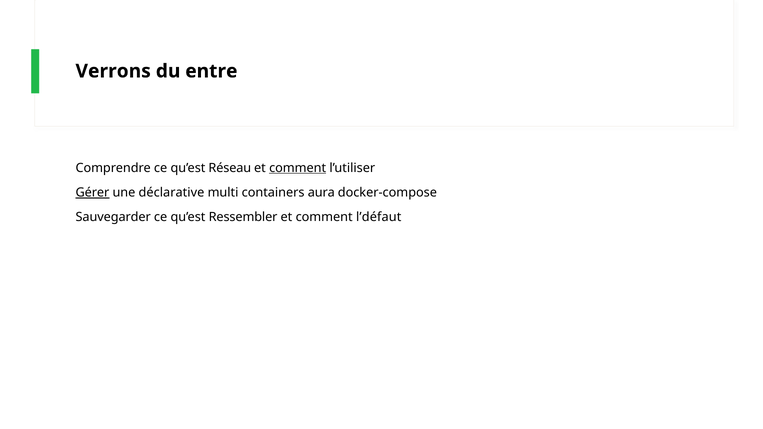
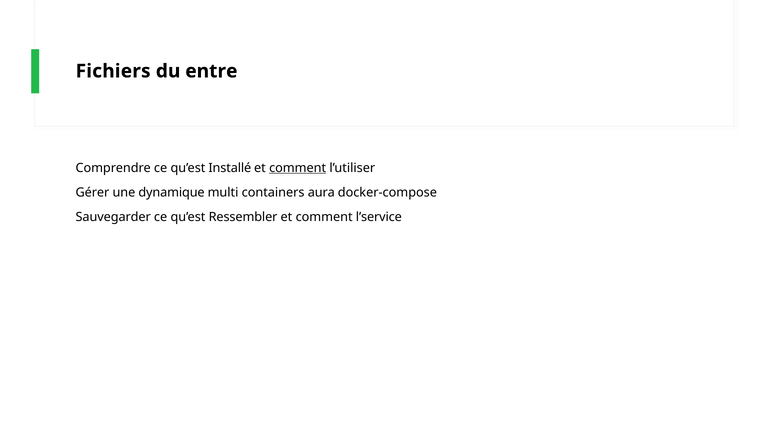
Verrons: Verrons -> Fichiers
Réseau: Réseau -> Installé
Gérer underline: present -> none
déclarative: déclarative -> dynamique
l’défaut: l’défaut -> l’service
